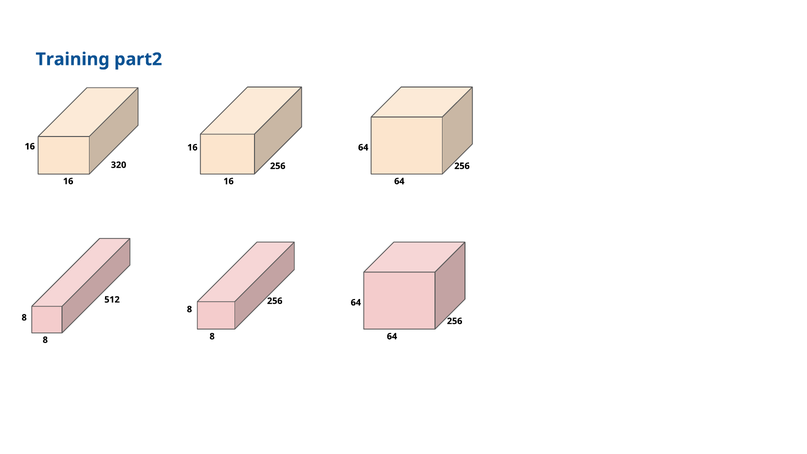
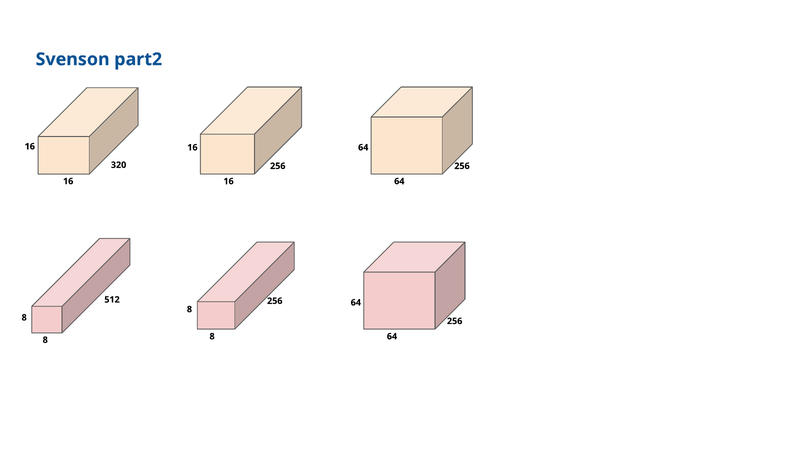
Training: Training -> Svenson
